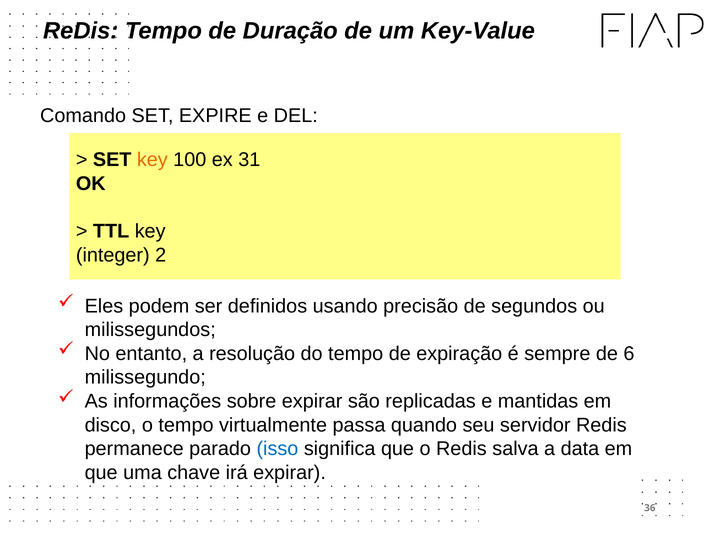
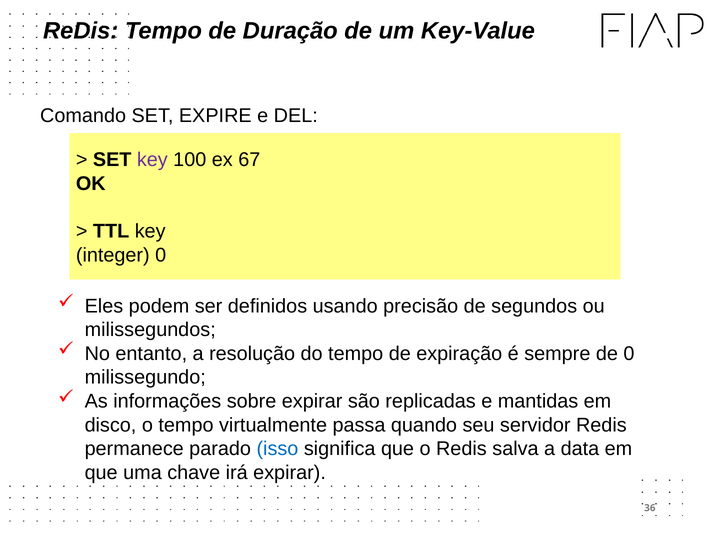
key at (152, 160) colour: orange -> purple
31: 31 -> 67
integer 2: 2 -> 0
de 6: 6 -> 0
